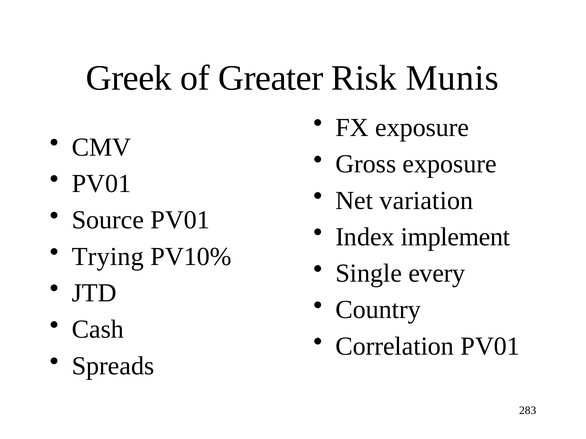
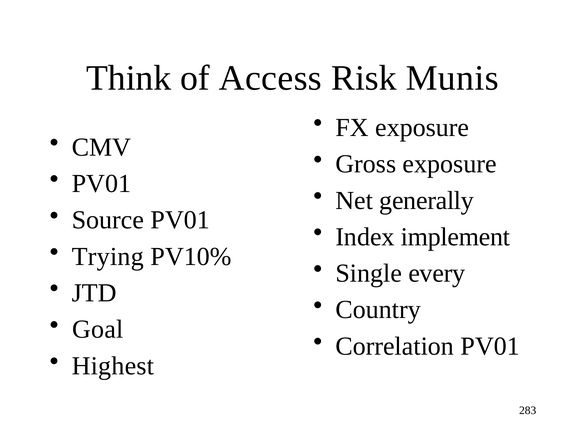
Greek: Greek -> Think
Greater: Greater -> Access
variation: variation -> generally
Cash: Cash -> Goal
Spreads: Spreads -> Highest
